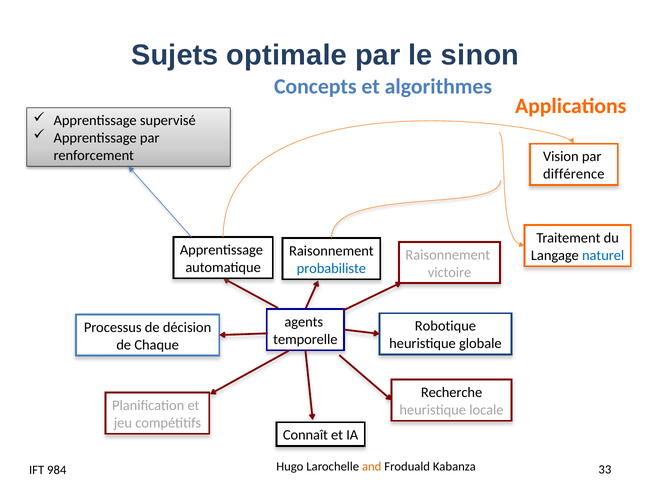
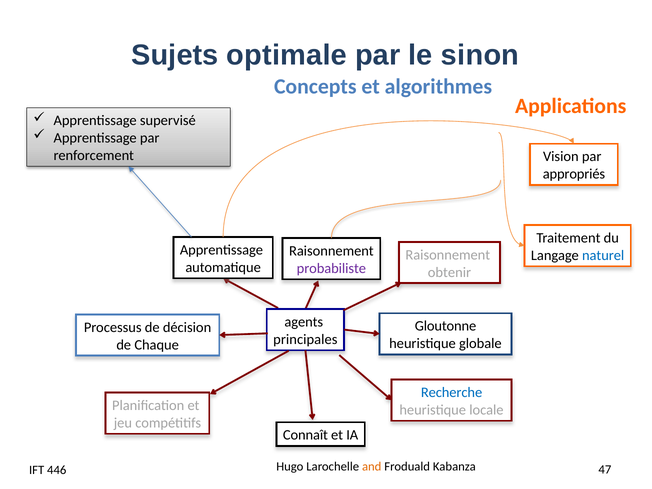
différence: différence -> appropriés
probabiliste colour: blue -> purple
victoire: victoire -> obtenir
Robotique: Robotique -> Gloutonne
temporelle: temporelle -> principales
Recherche colour: black -> blue
33: 33 -> 47
984: 984 -> 446
